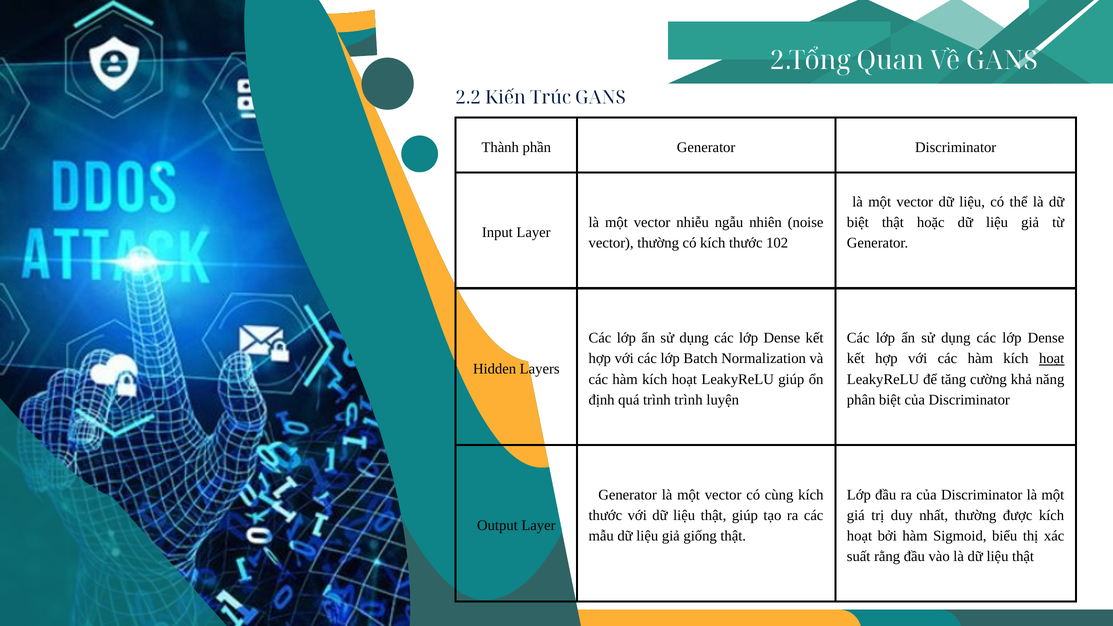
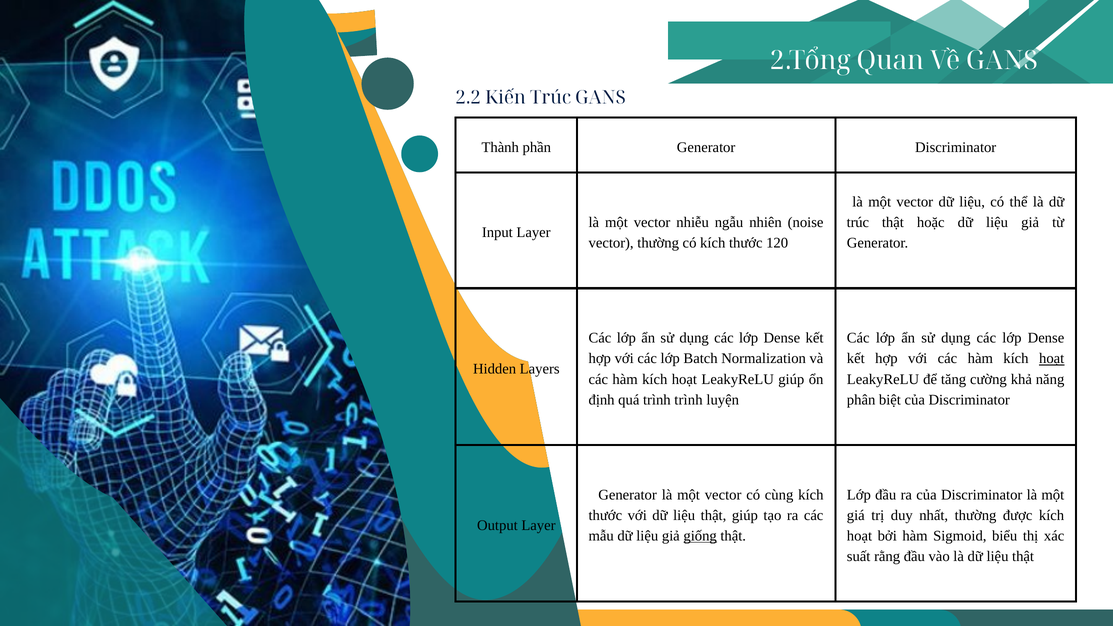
biệt at (858, 222): biệt -> trúc
102: 102 -> 120
giống underline: none -> present
